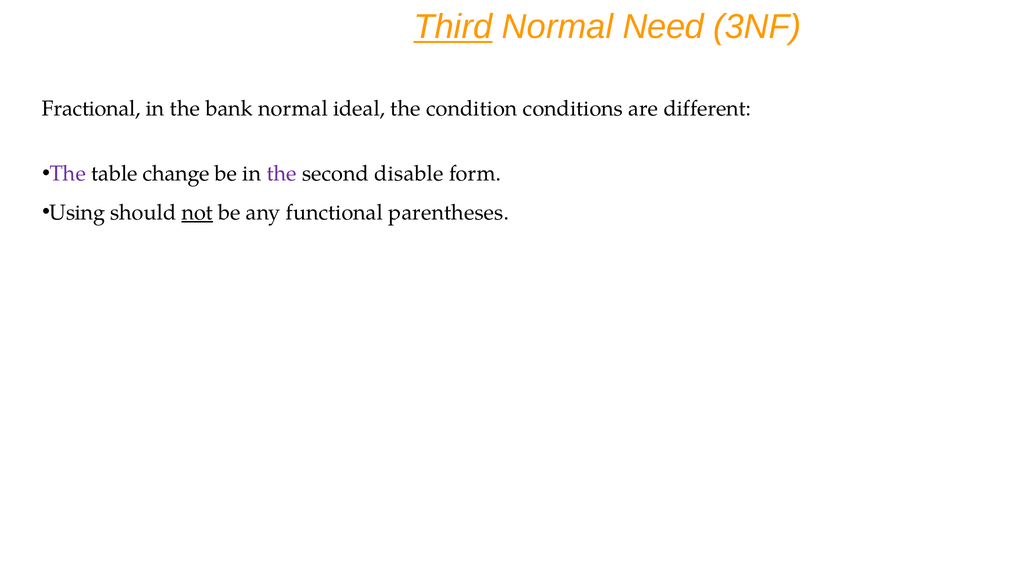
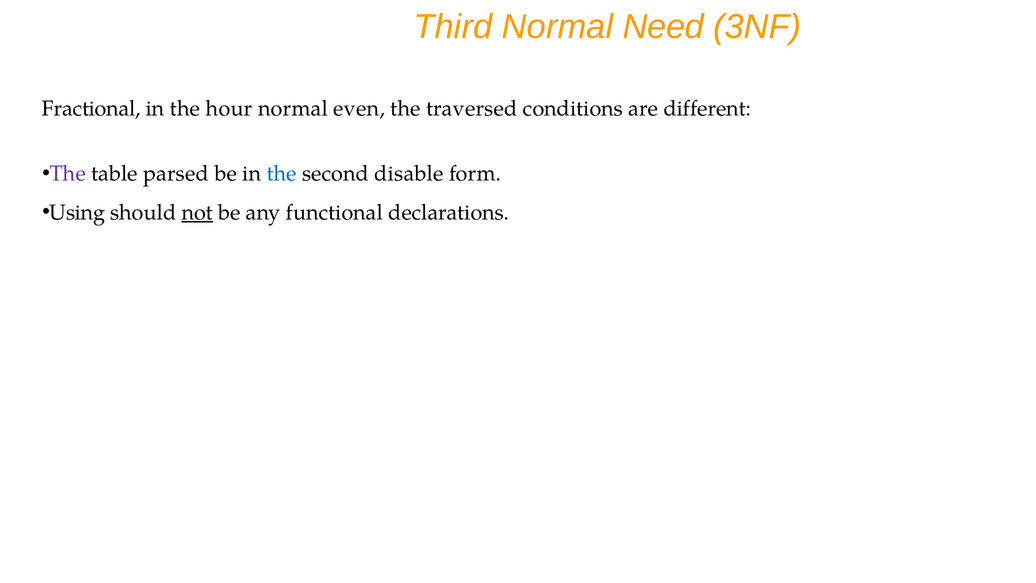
Third underline: present -> none
bank: bank -> hour
ideal: ideal -> even
condition: condition -> traversed
change: change -> parsed
the at (282, 174) colour: purple -> blue
parentheses: parentheses -> declarations
